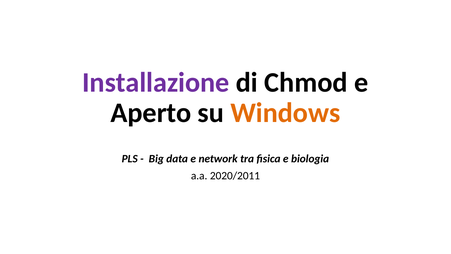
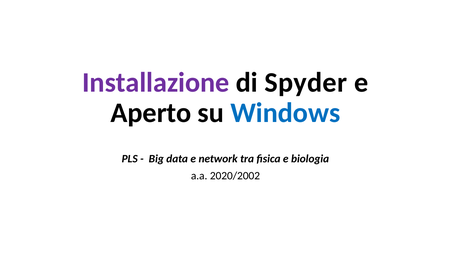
Chmod: Chmod -> Spyder
Windows colour: orange -> blue
2020/2011: 2020/2011 -> 2020/2002
